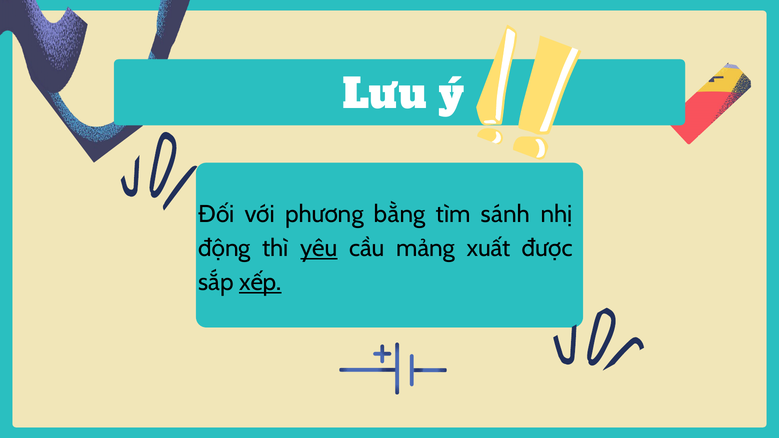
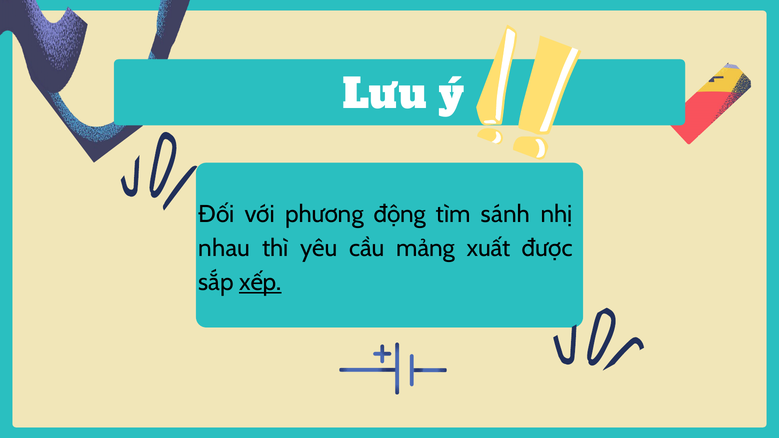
bằng: bằng -> động
động: động -> nhau
yêu underline: present -> none
